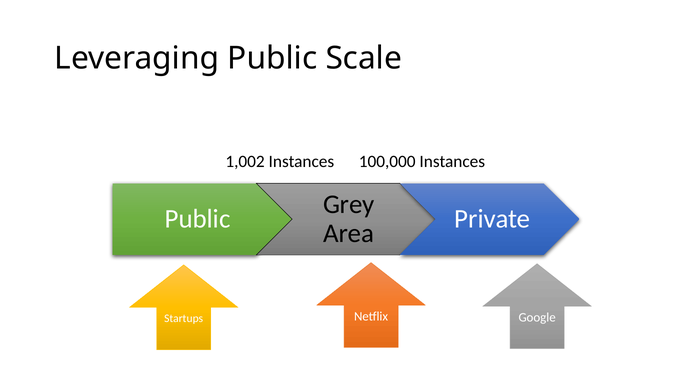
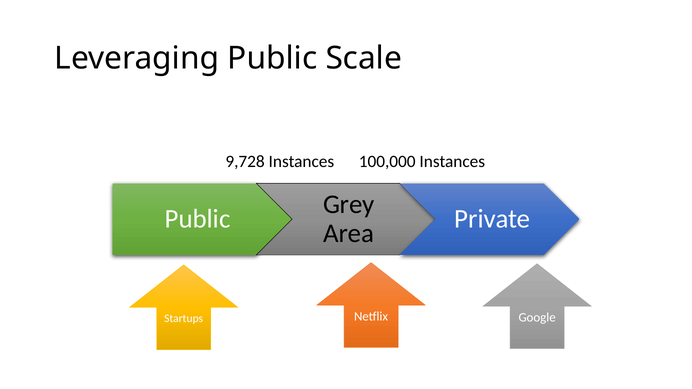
1,002: 1,002 -> 9,728
